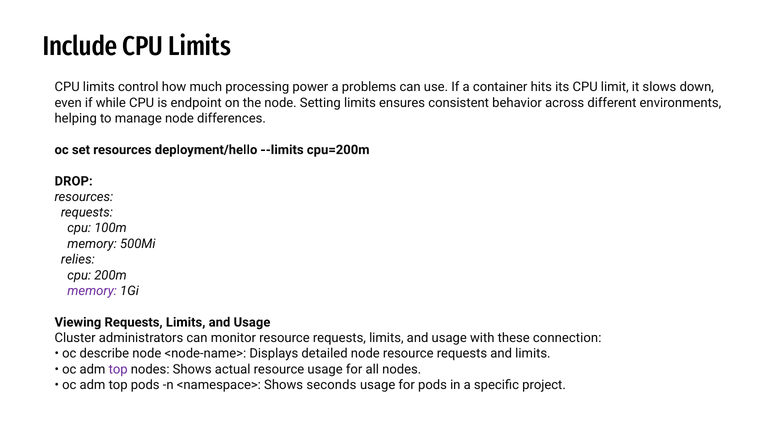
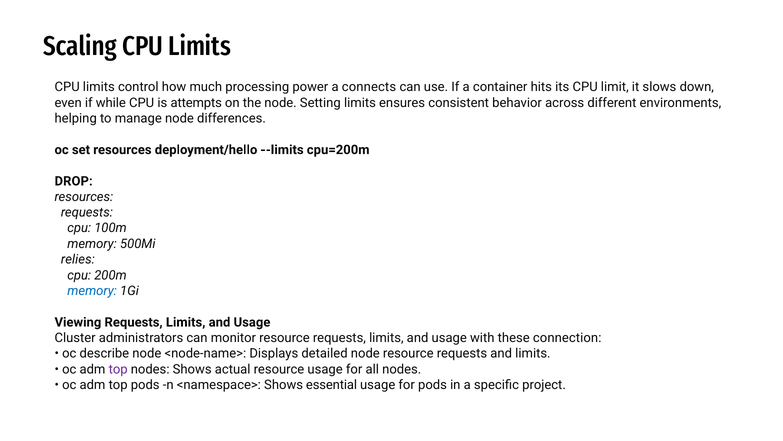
Include: Include -> Scaling
problems: problems -> connects
endpoint: endpoint -> attempts
memory at (92, 291) colour: purple -> blue
seconds: seconds -> essential
